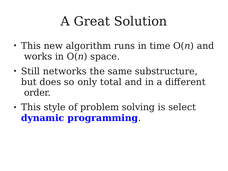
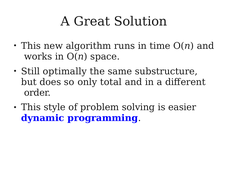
networks: networks -> optimally
select: select -> easier
